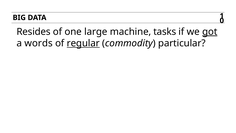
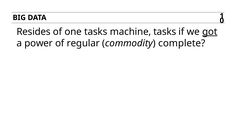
one large: large -> tasks
words: words -> power
regular underline: present -> none
particular: particular -> complete
